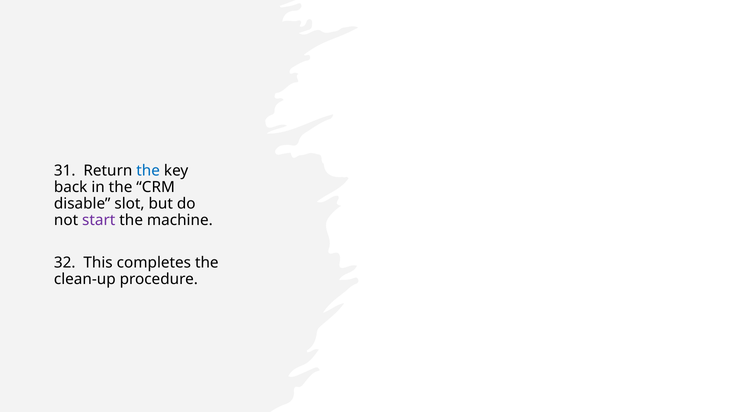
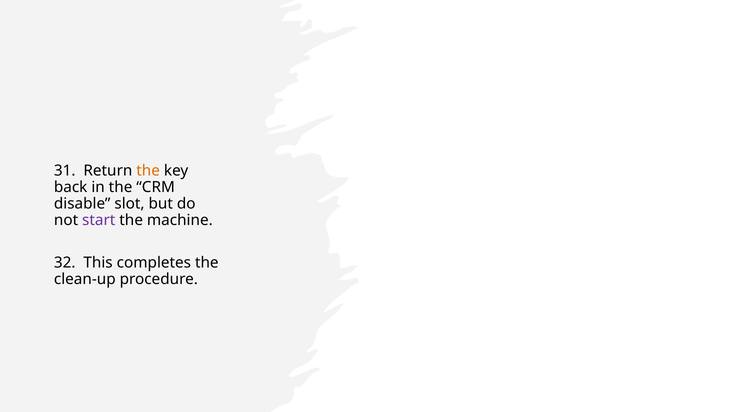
the at (148, 171) colour: blue -> orange
